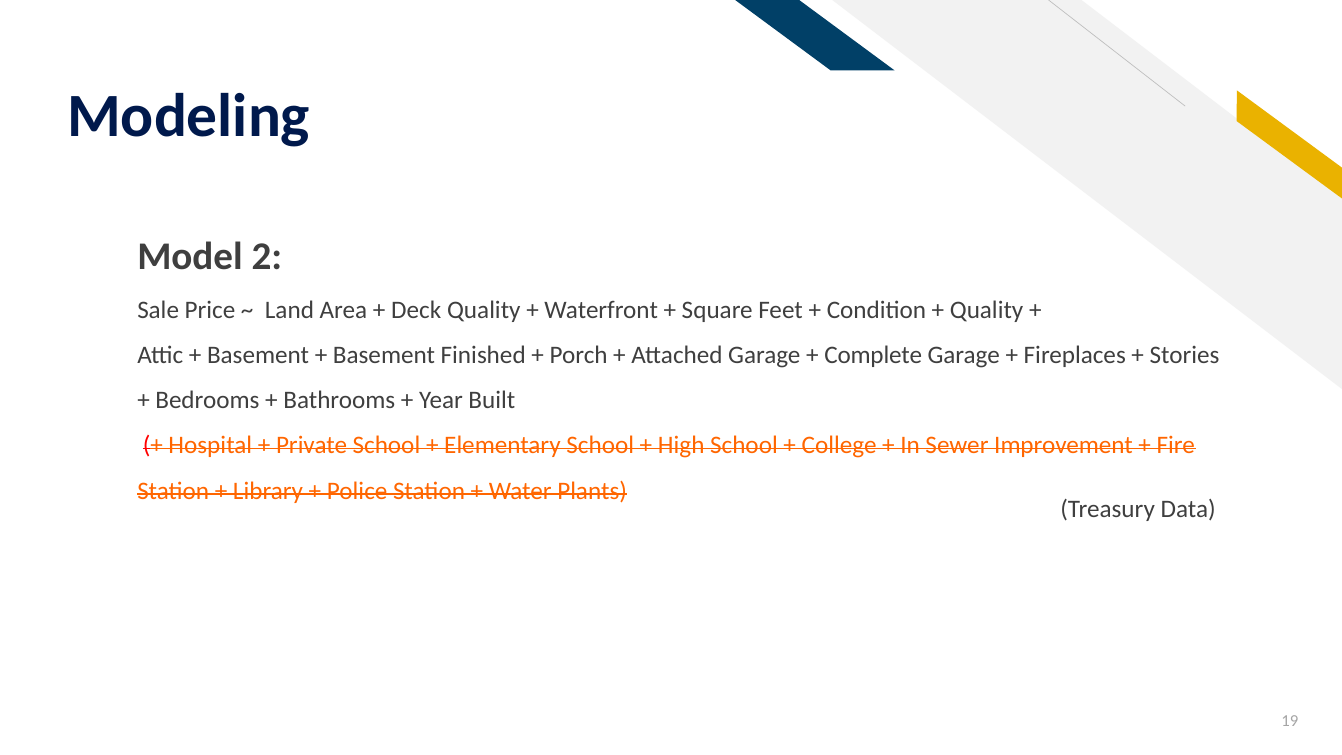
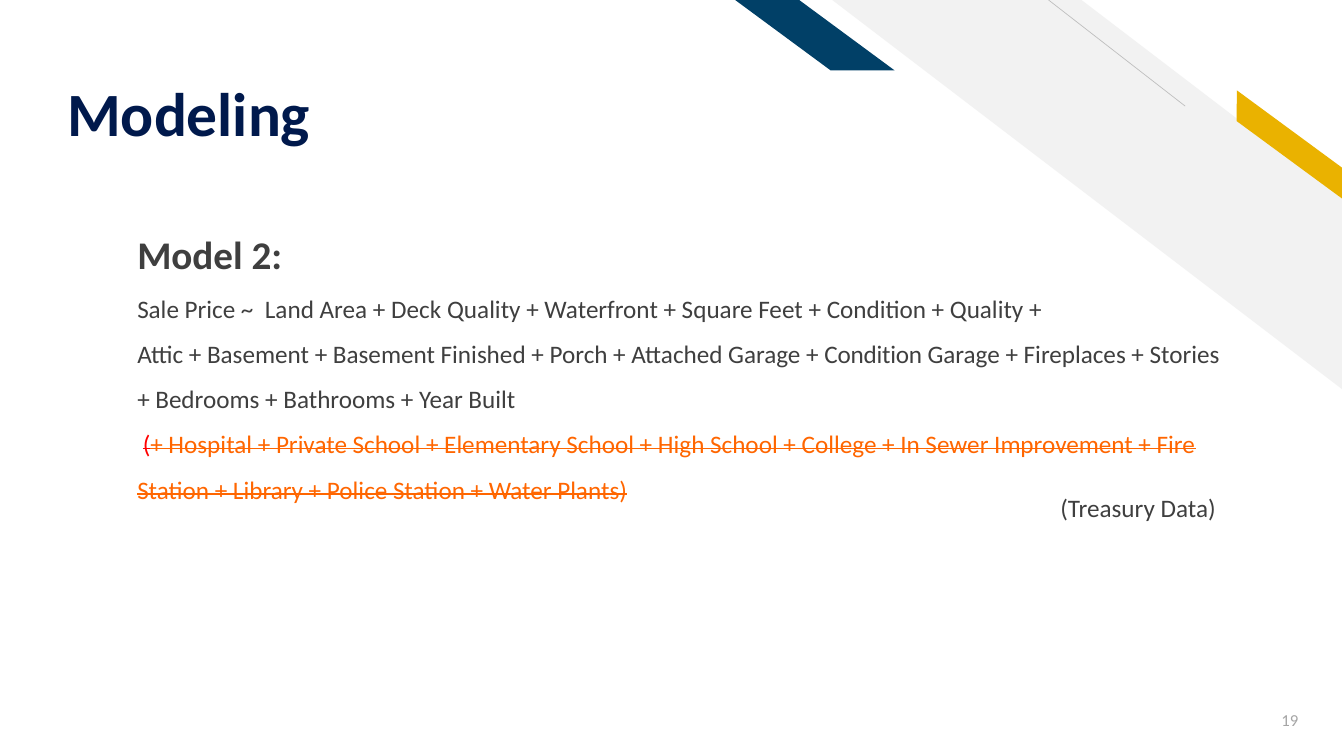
Complete at (873, 355): Complete -> Condition
